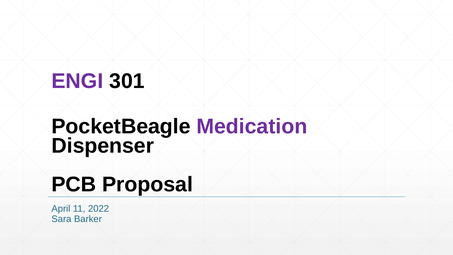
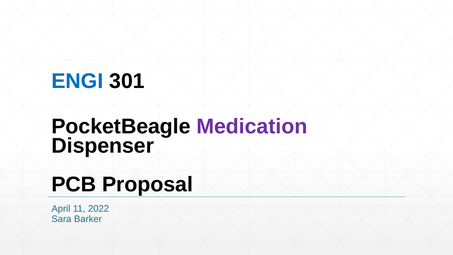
ENGI colour: purple -> blue
